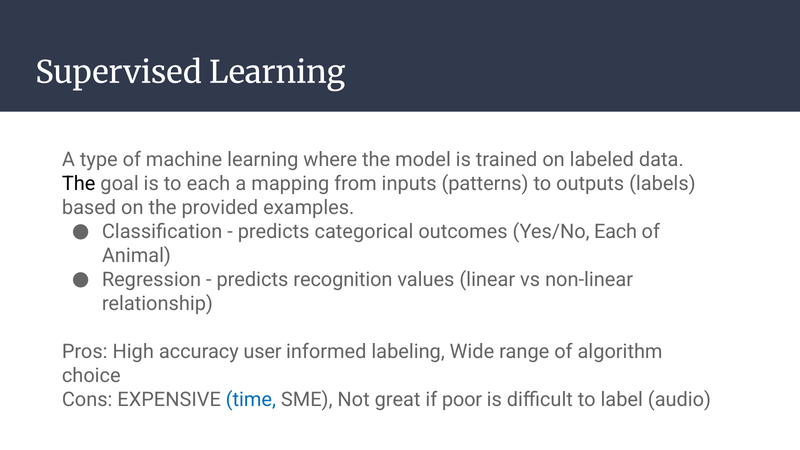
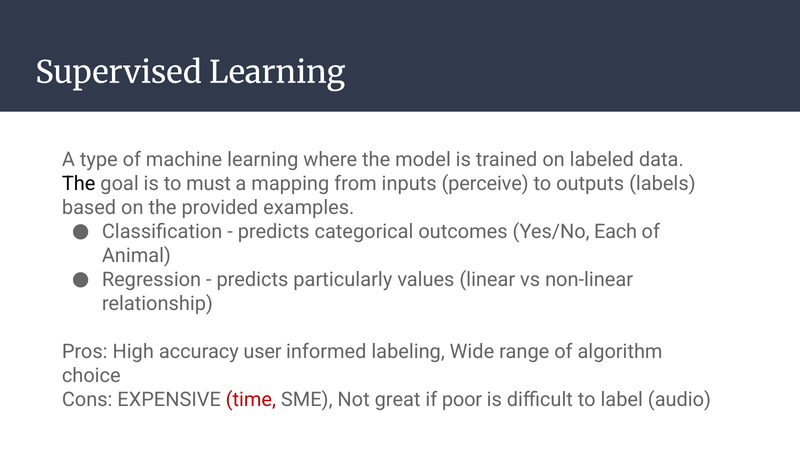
to each: each -> must
patterns: patterns -> perceive
recognition: recognition -> particularly
time colour: blue -> red
